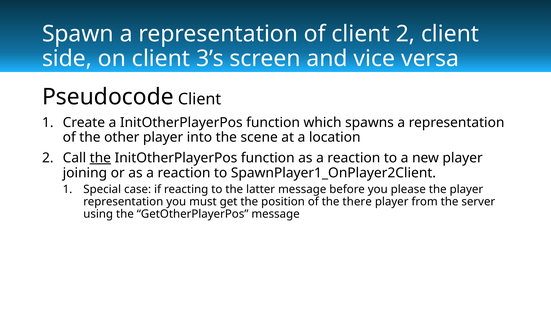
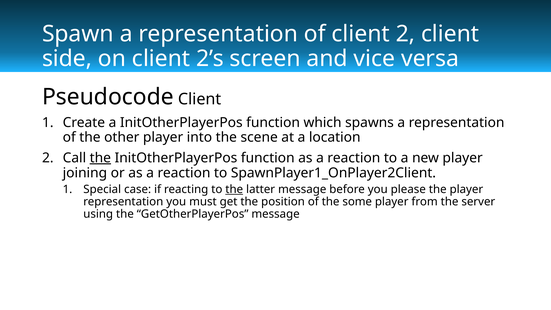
3’s: 3’s -> 2’s
the at (234, 189) underline: none -> present
there: there -> some
